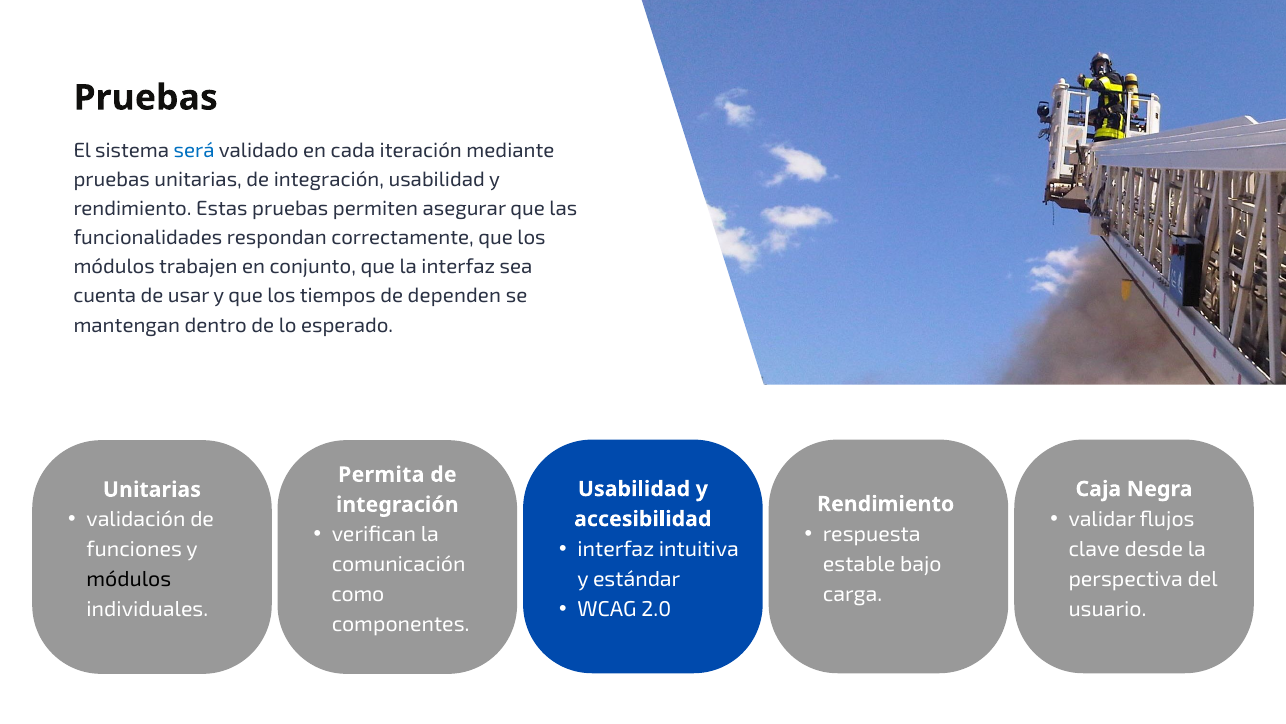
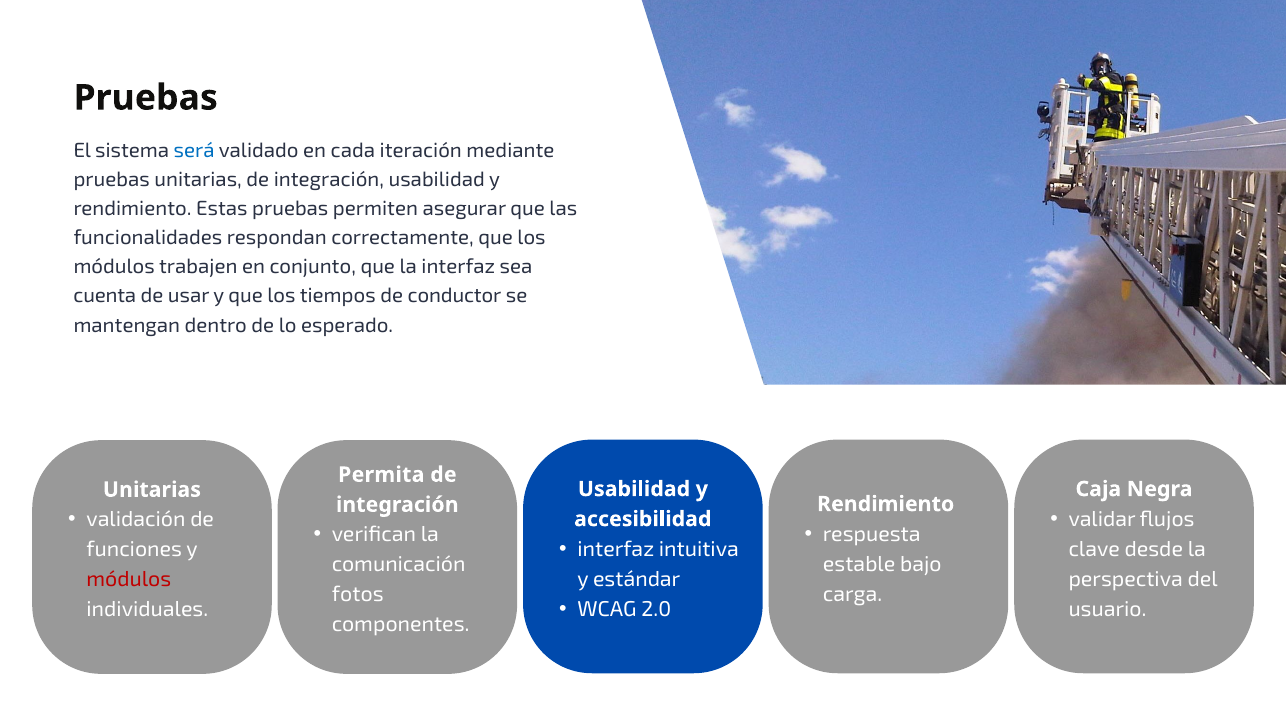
dependen: dependen -> conductor
módulos at (129, 579) colour: black -> red
como: como -> fotos
